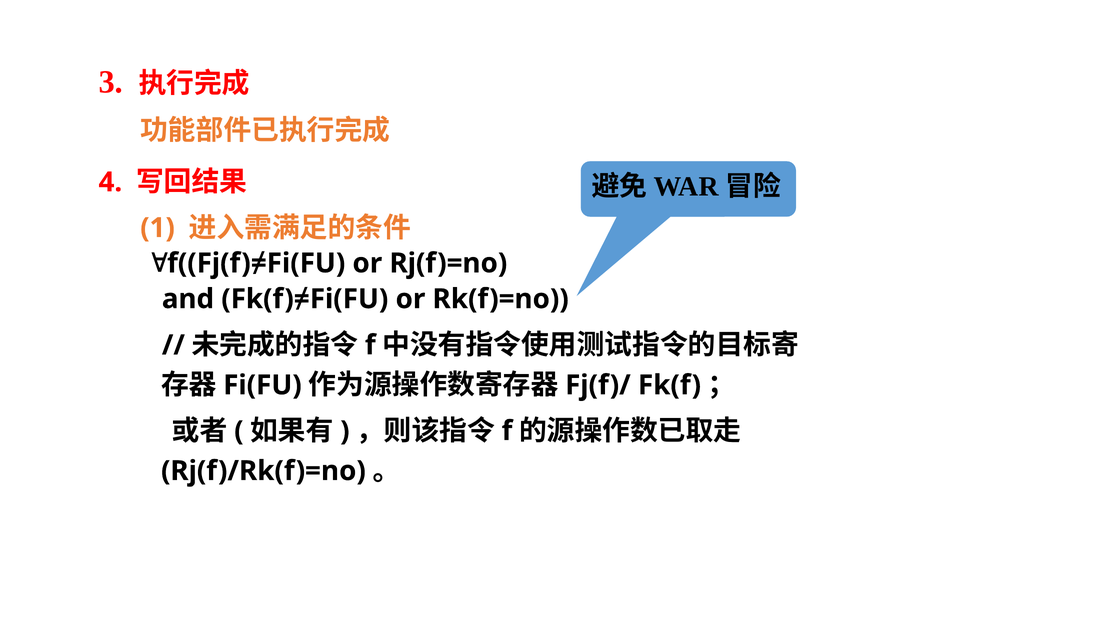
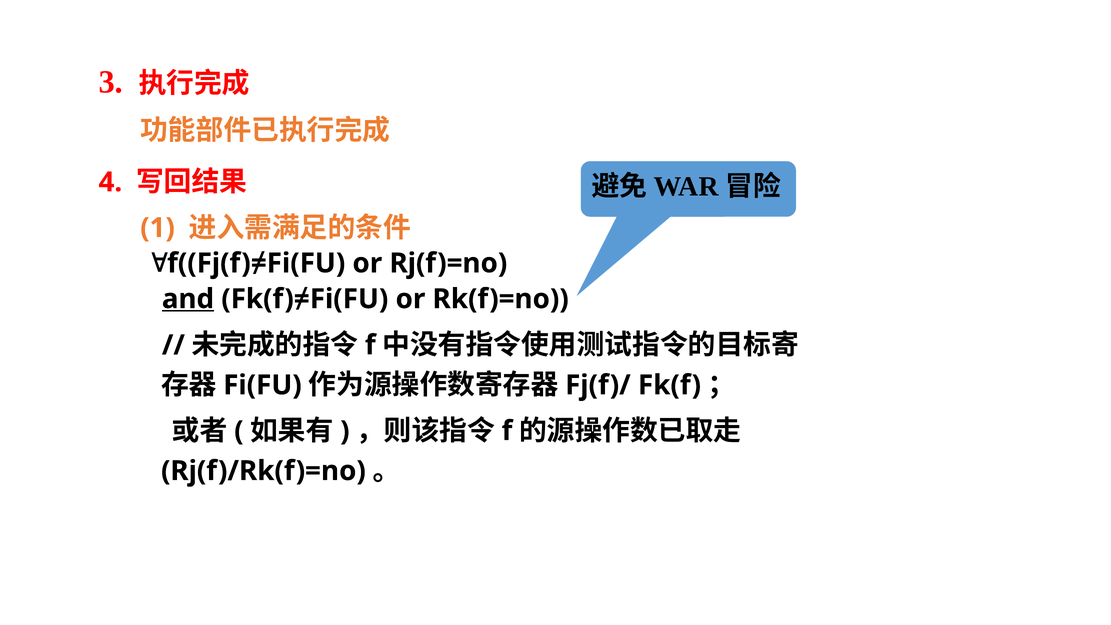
and underline: none -> present
